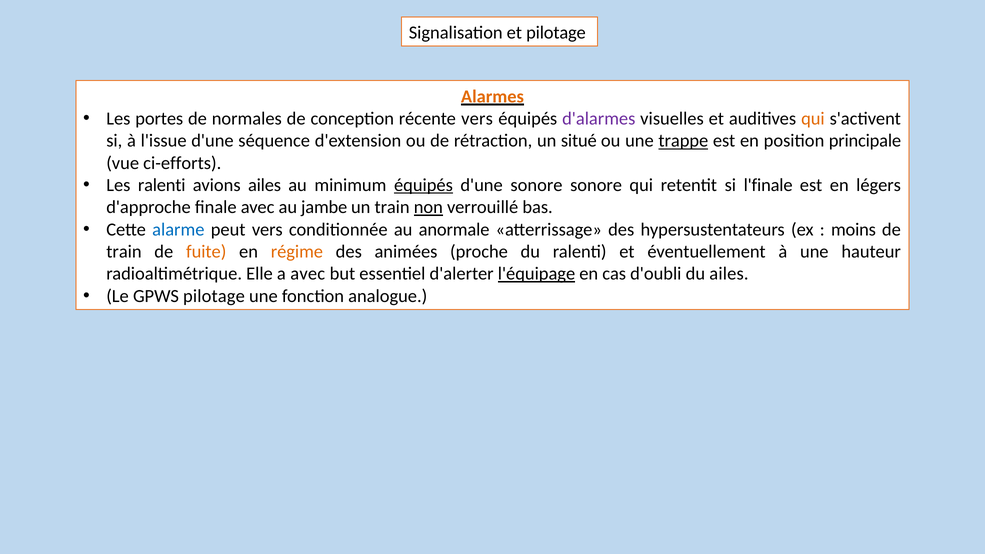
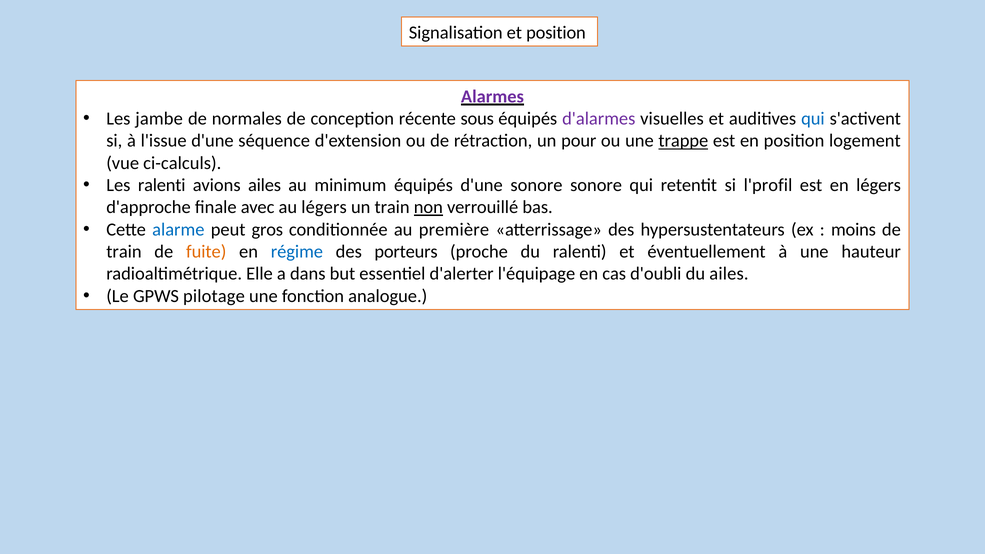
et pilotage: pilotage -> position
Alarmes colour: orange -> purple
portes: portes -> jambe
récente vers: vers -> sous
qui at (813, 119) colour: orange -> blue
situé: situé -> pour
principale: principale -> logement
ci-efforts: ci-efforts -> ci-calculs
équipés at (423, 185) underline: present -> none
l'finale: l'finale -> l'profil
au jambe: jambe -> légers
peut vers: vers -> gros
anormale: anormale -> première
régime colour: orange -> blue
animées: animées -> porteurs
a avec: avec -> dans
l'équipage underline: present -> none
